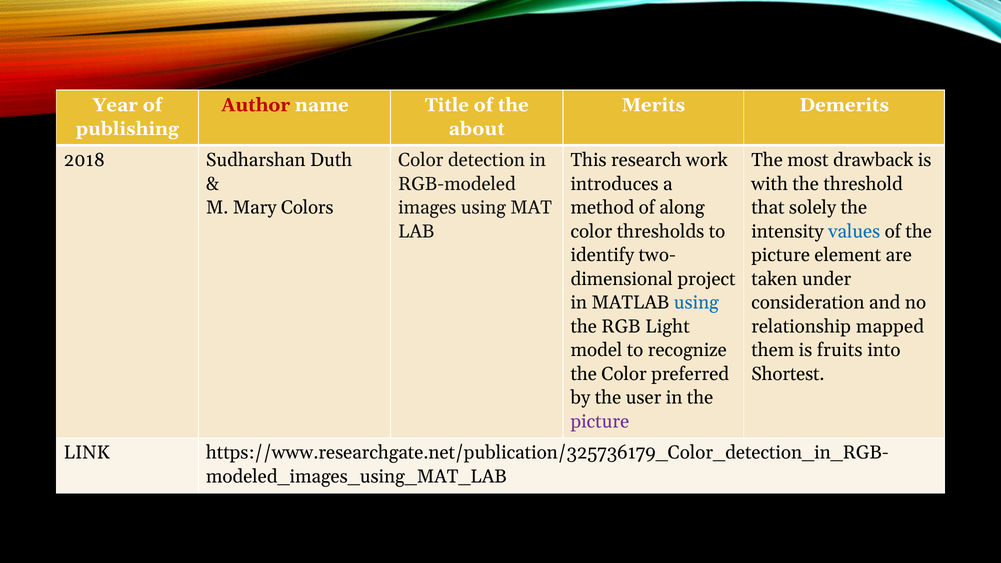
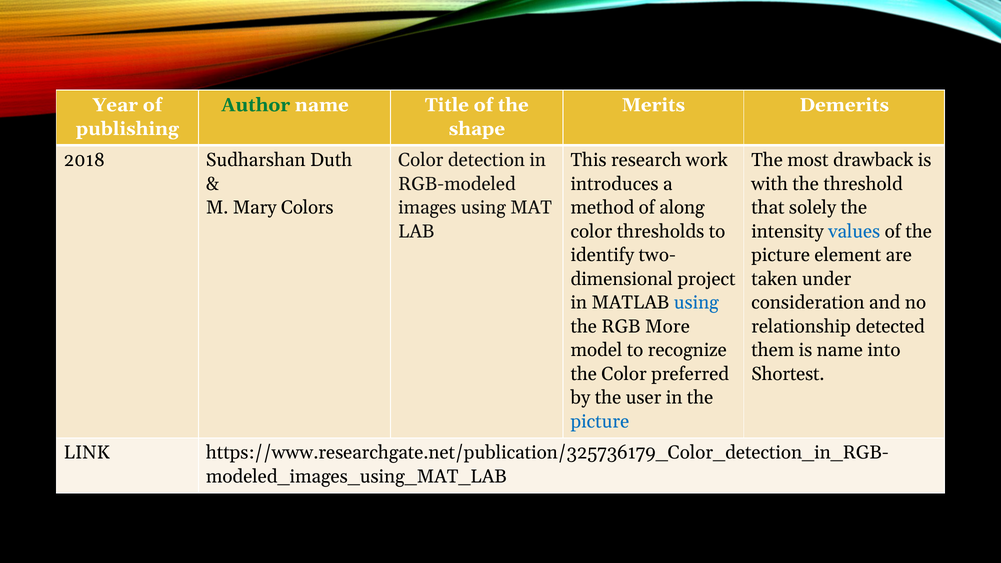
Author colour: red -> green
about: about -> shape
Light: Light -> More
mapped: mapped -> detected
is fruits: fruits -> name
picture at (600, 421) colour: purple -> blue
